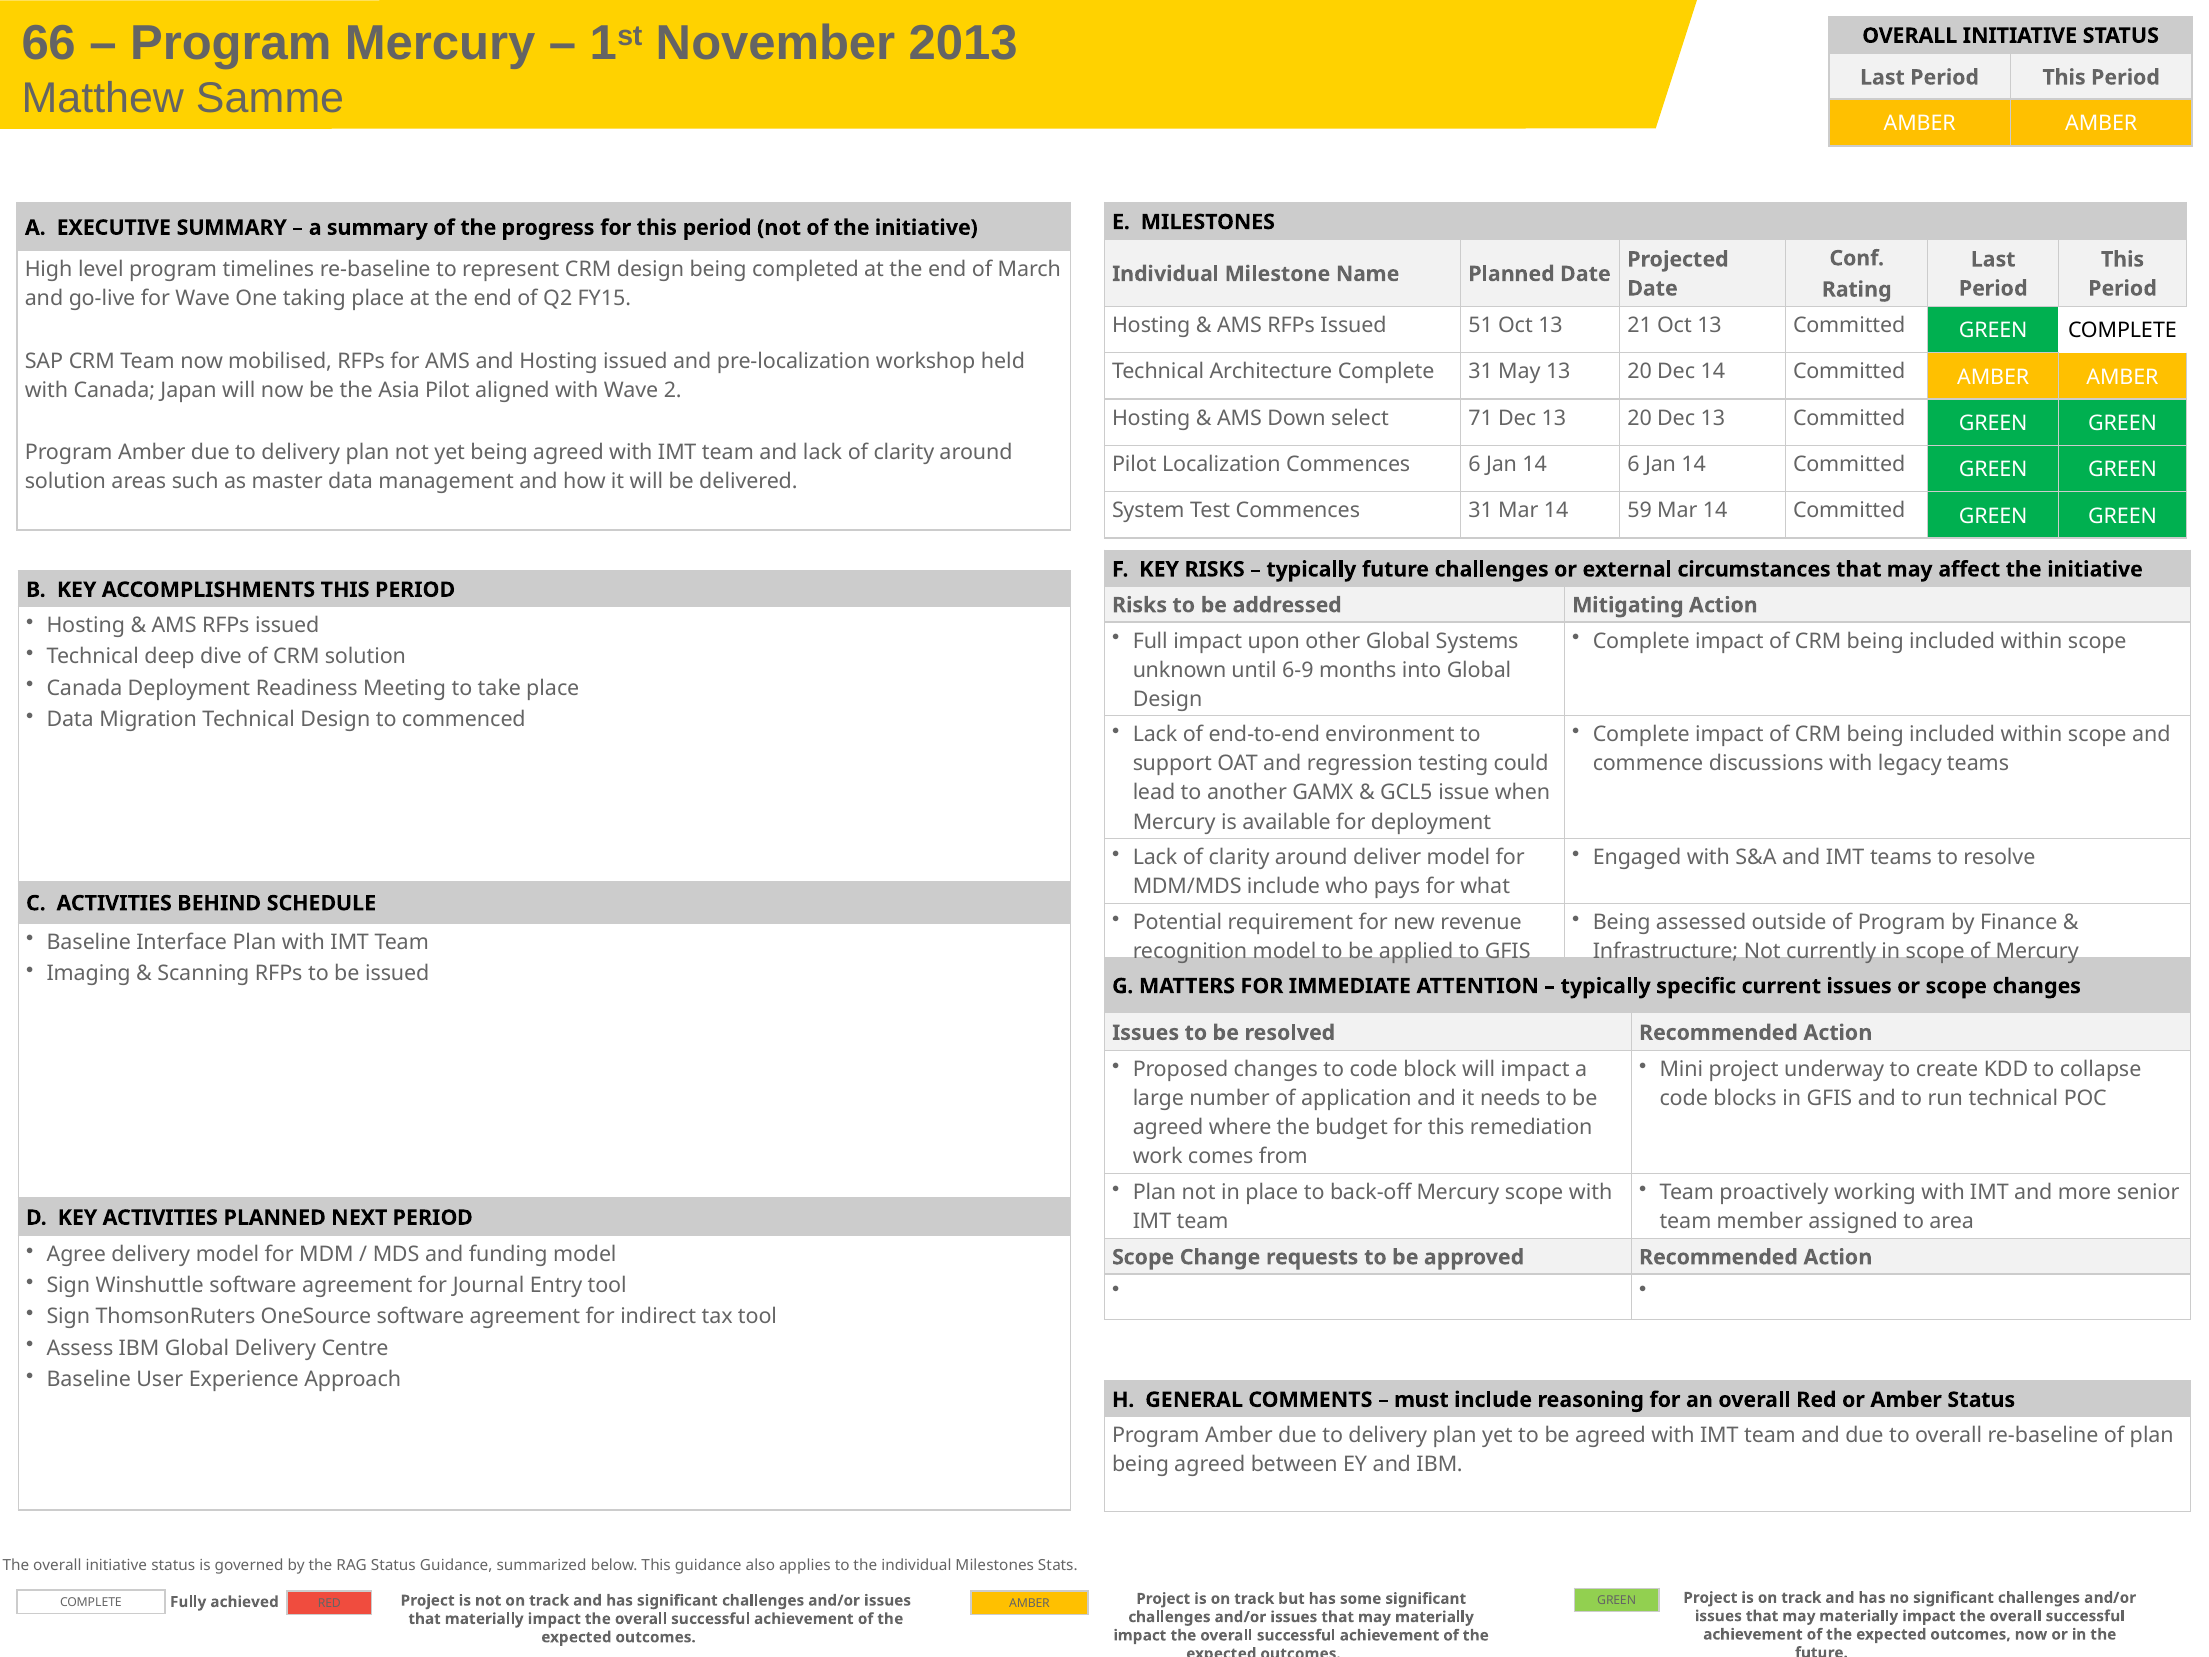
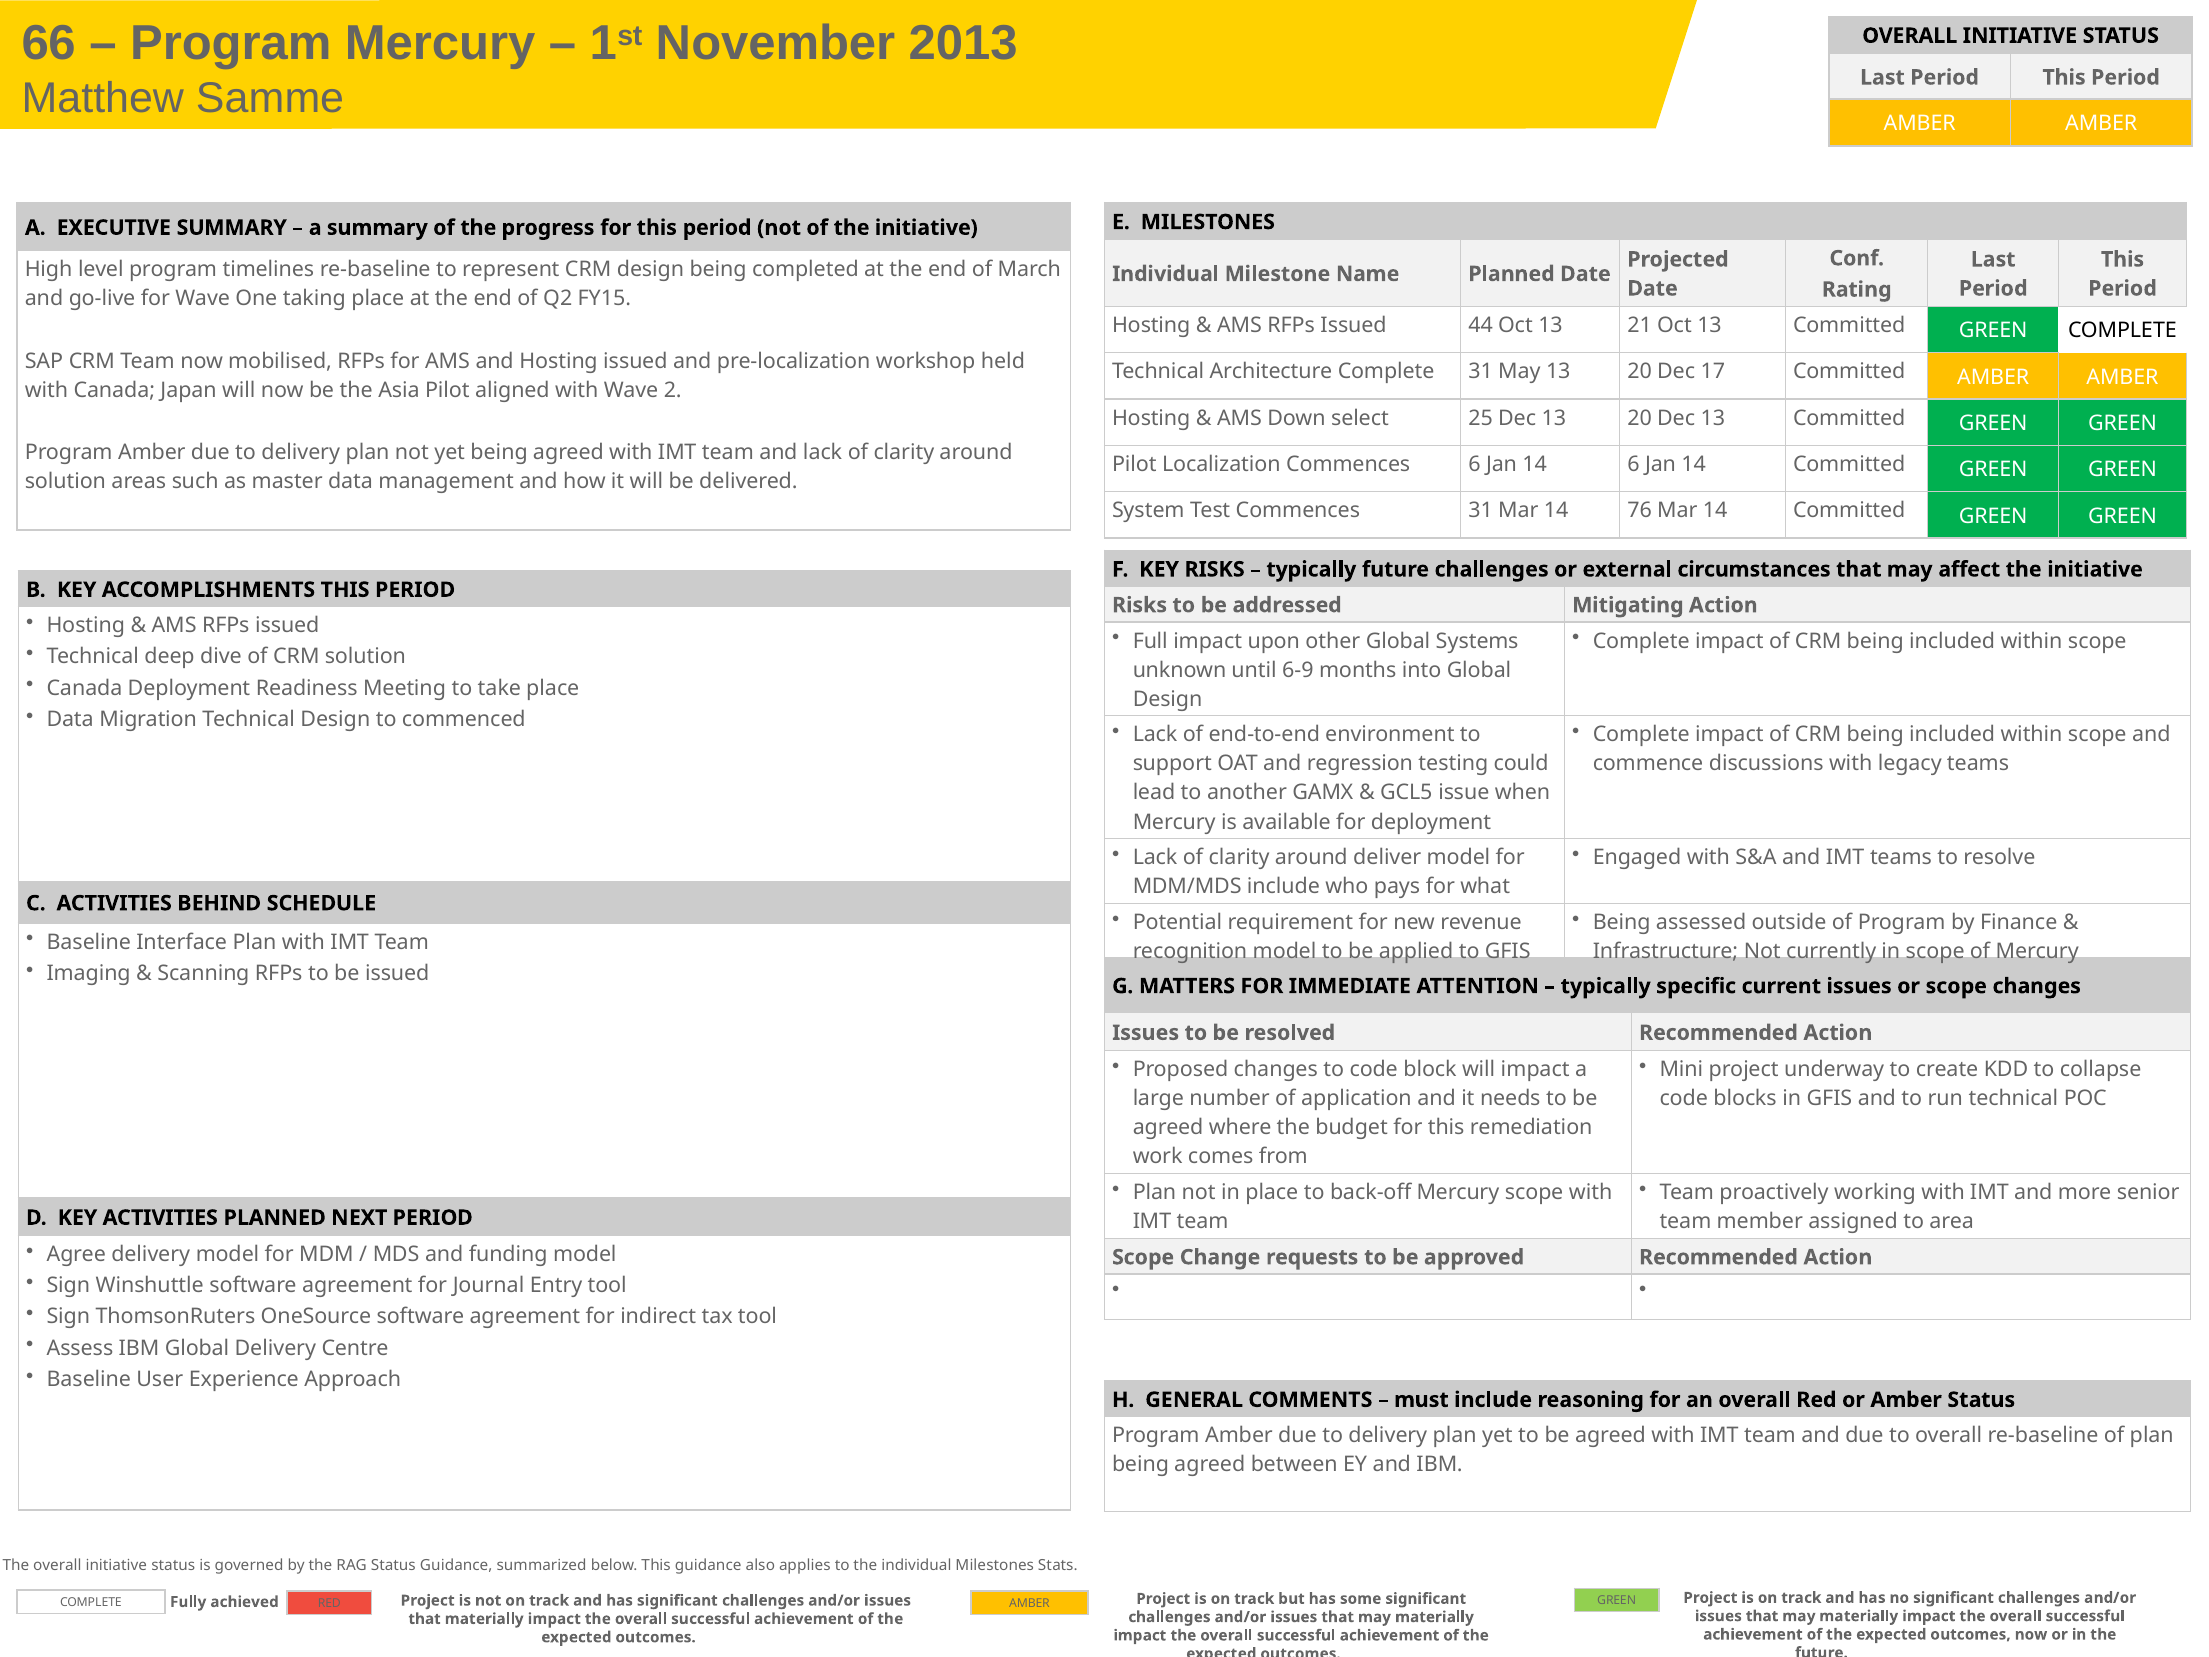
51: 51 -> 44
Dec 14: 14 -> 17
71: 71 -> 25
59: 59 -> 76
